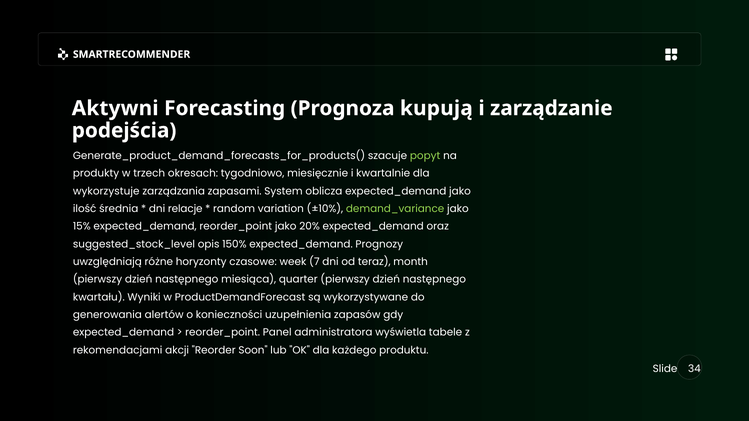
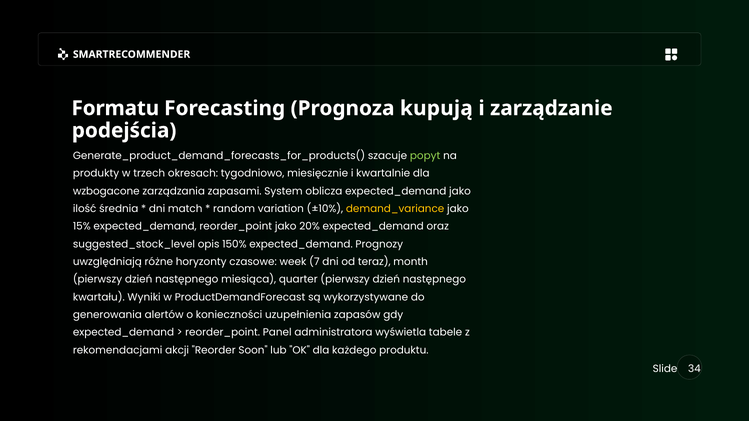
Aktywni: Aktywni -> Formatu
wykorzystuje: wykorzystuje -> wzbogacone
relacje: relacje -> match
demand_variance colour: light green -> yellow
